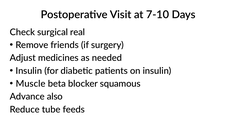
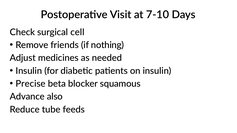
real: real -> cell
surgery: surgery -> nothing
Muscle: Muscle -> Precise
